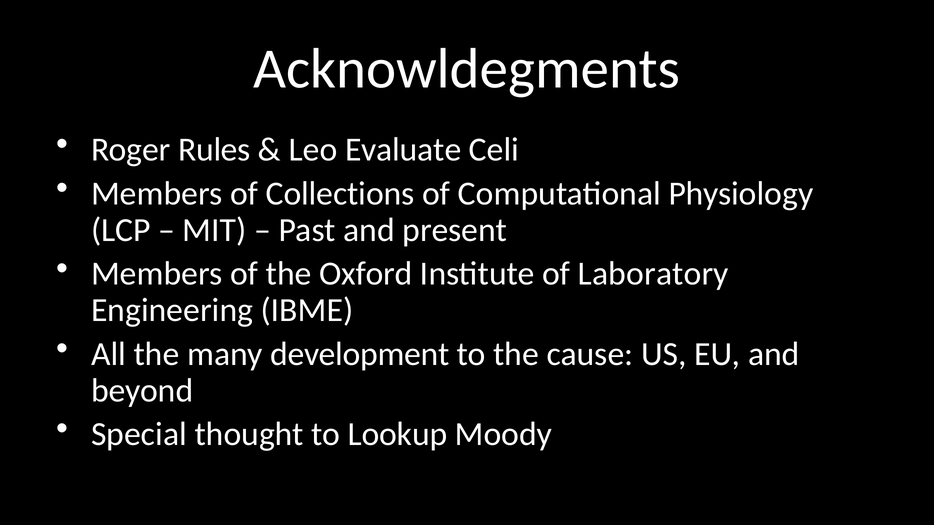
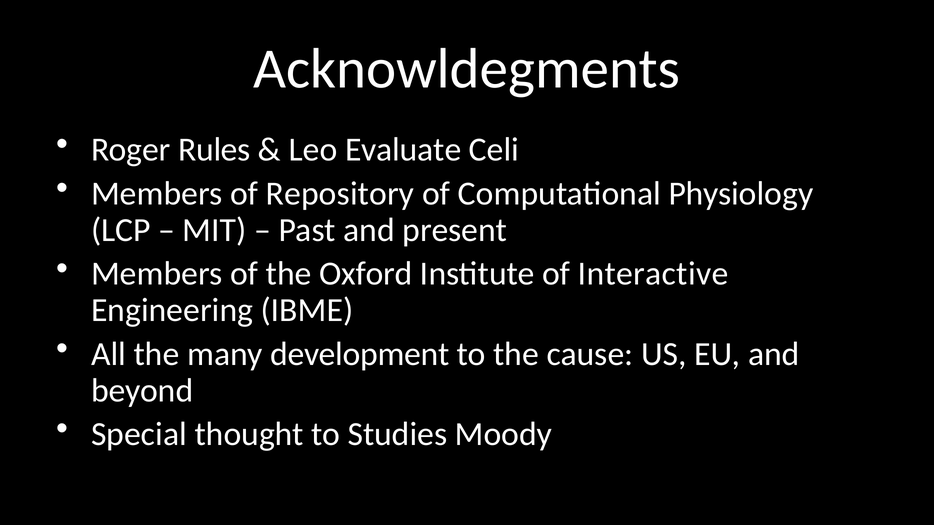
Collections: Collections -> Repository
Laboratory: Laboratory -> Interactive
Lookup: Lookup -> Studies
